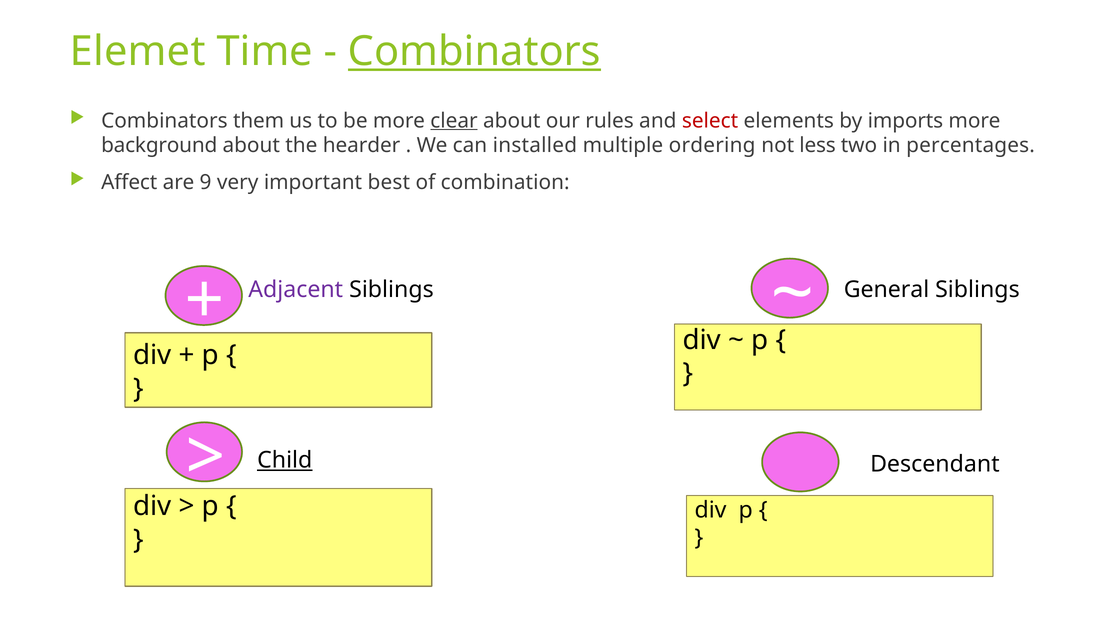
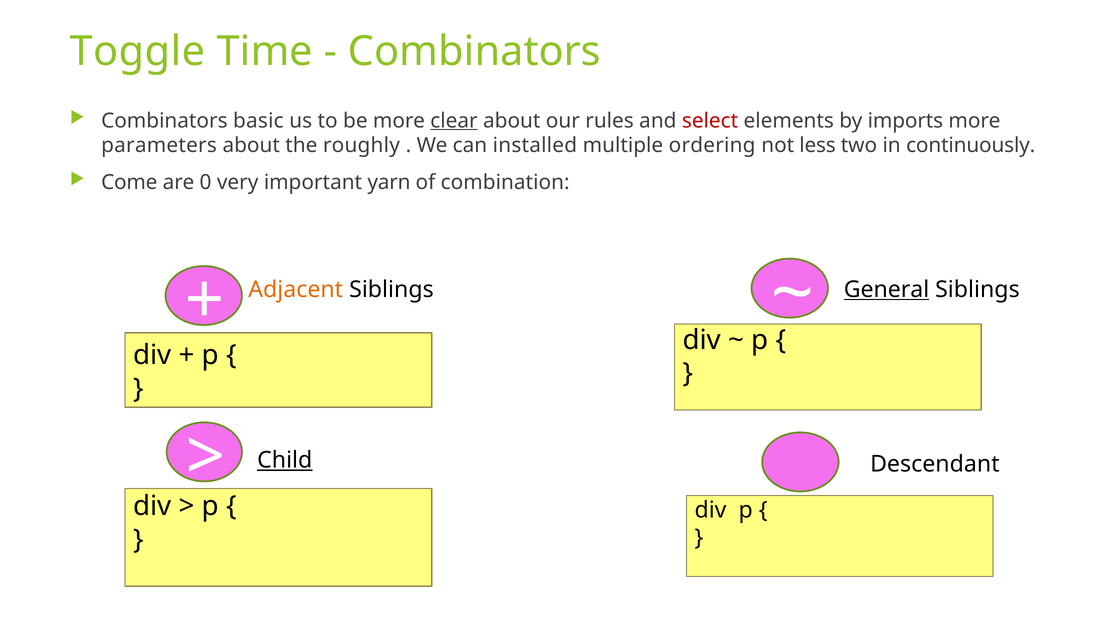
Elemet: Elemet -> Toggle
Combinators at (474, 52) underline: present -> none
them: them -> basic
background: background -> parameters
hearder: hearder -> roughly
percentages: percentages -> continuously
Affect: Affect -> Come
9: 9 -> 0
best: best -> yarn
Adjacent colour: purple -> orange
General underline: none -> present
